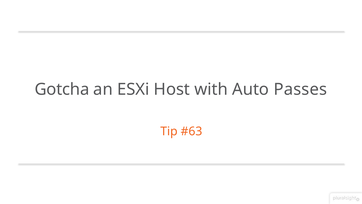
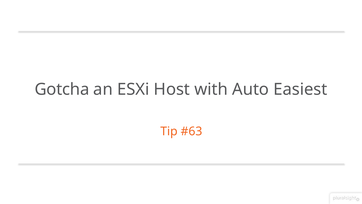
Passes: Passes -> Easiest
